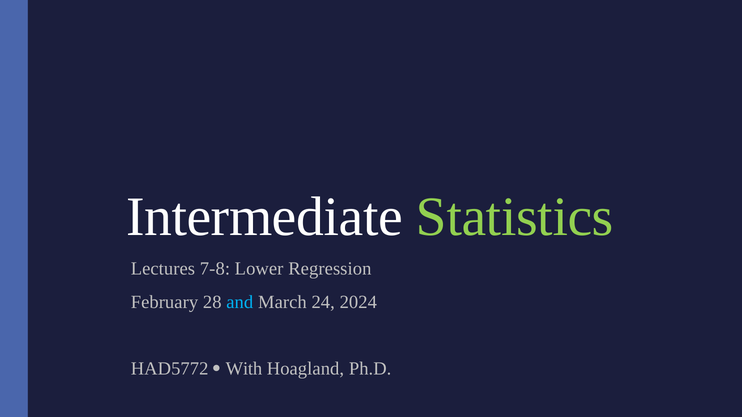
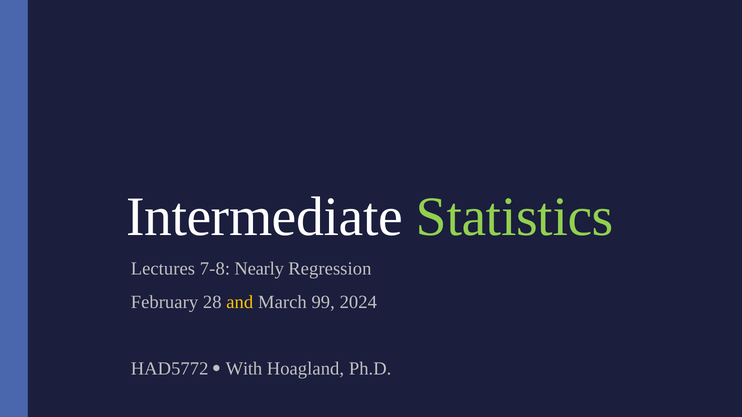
Lower: Lower -> Nearly
and colour: light blue -> yellow
24: 24 -> 99
